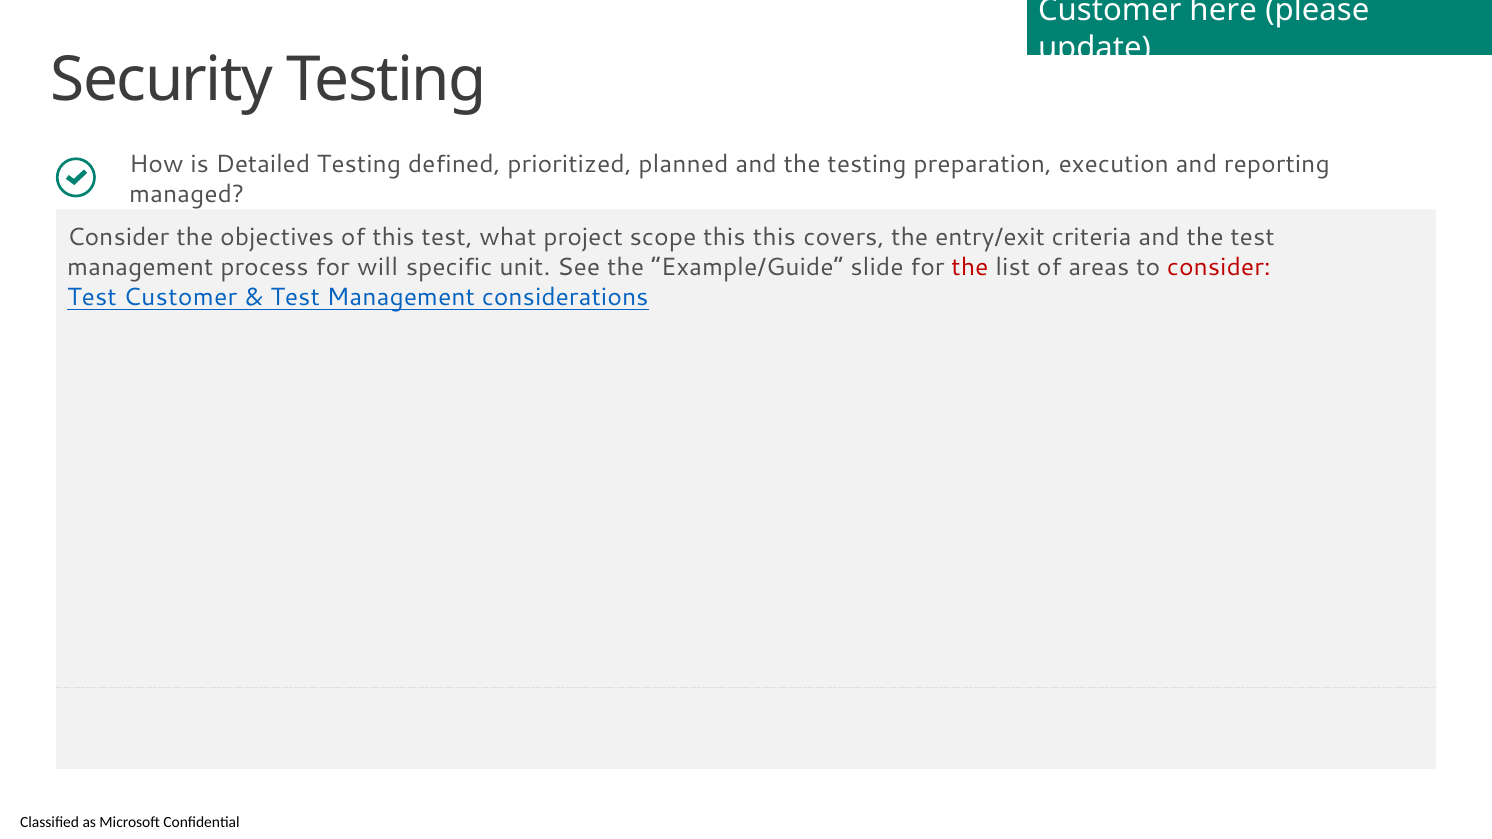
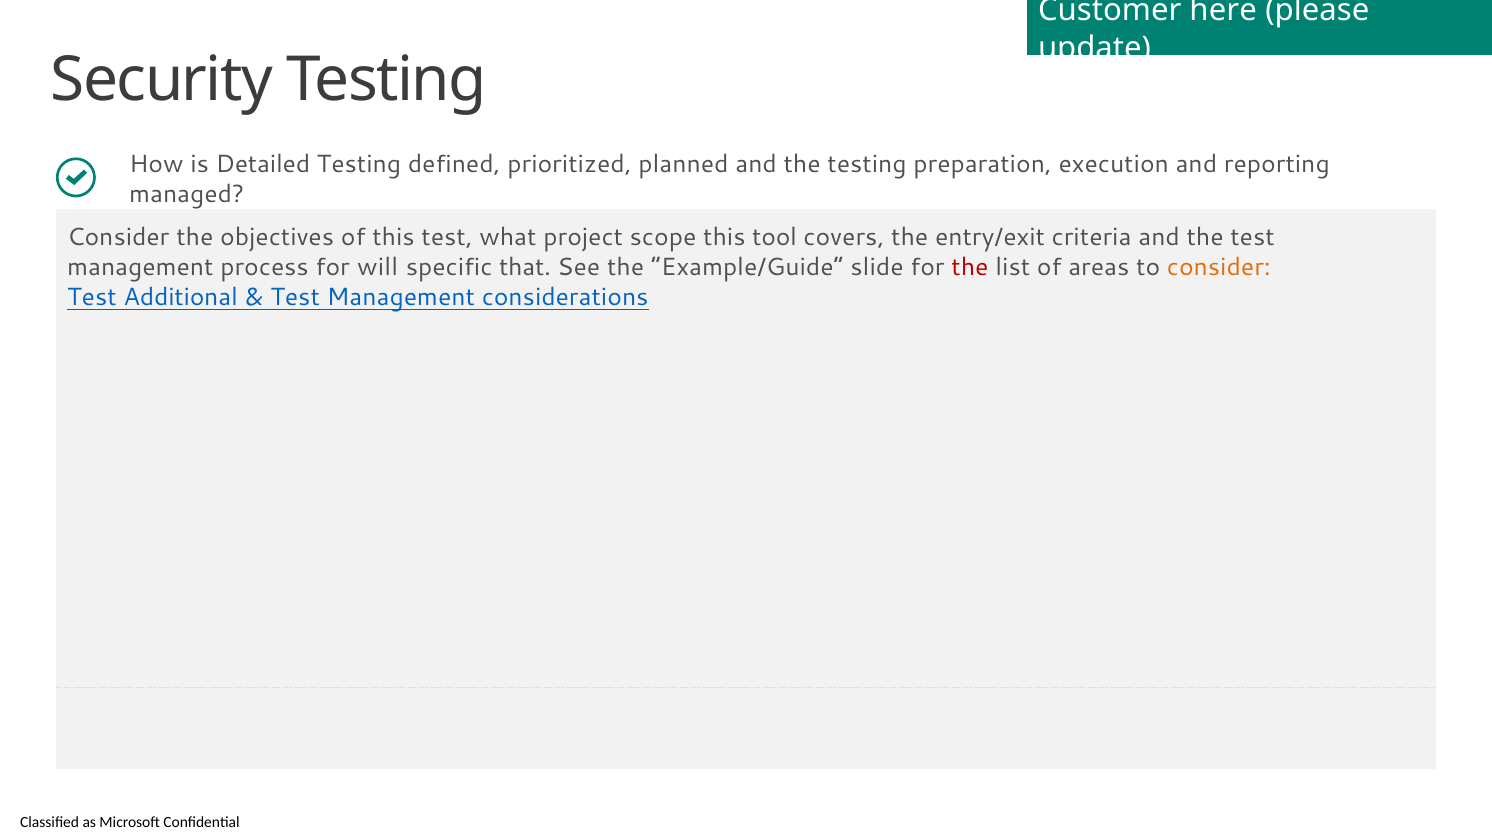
this this: this -> tool
unit: unit -> that
consider at (1219, 267) colour: red -> orange
Test Customer: Customer -> Additional
